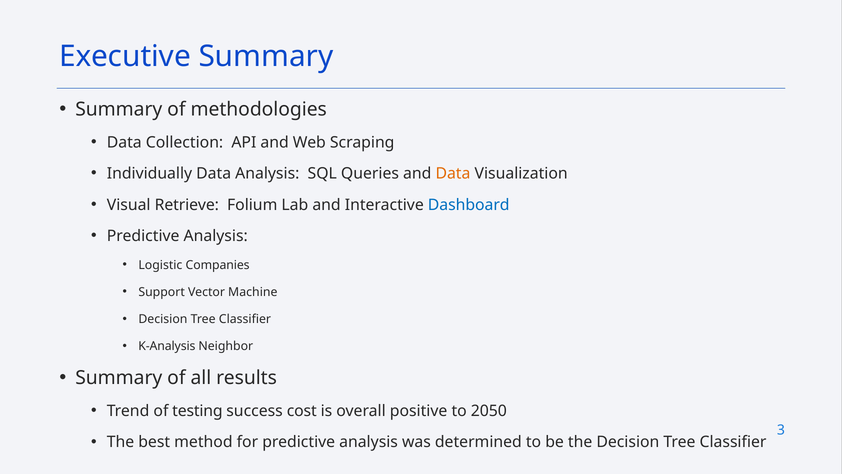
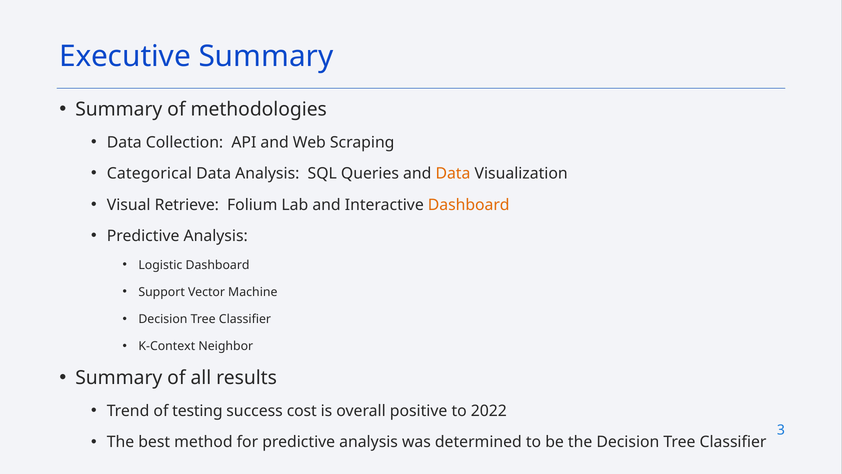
Individually: Individually -> Categorical
Dashboard at (469, 205) colour: blue -> orange
Logistic Companies: Companies -> Dashboard
K-Analysis: K-Analysis -> K-Context
2050: 2050 -> 2022
